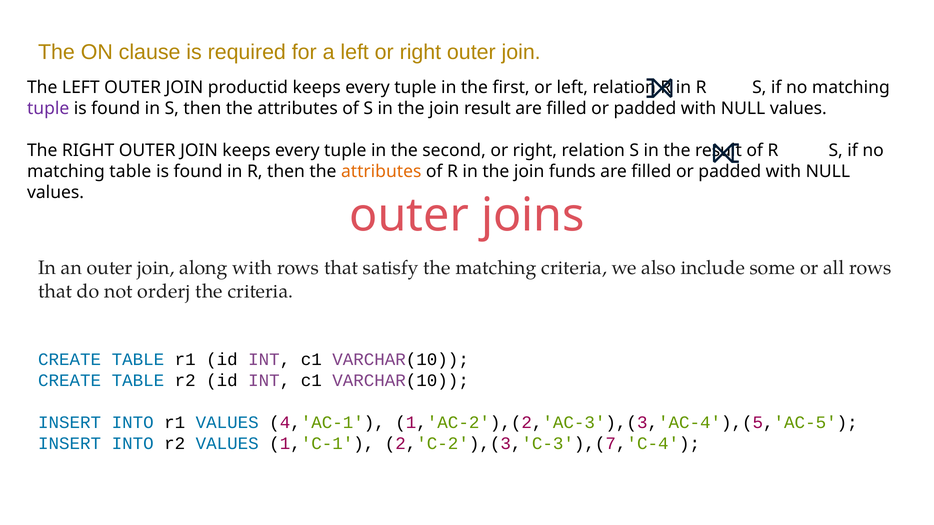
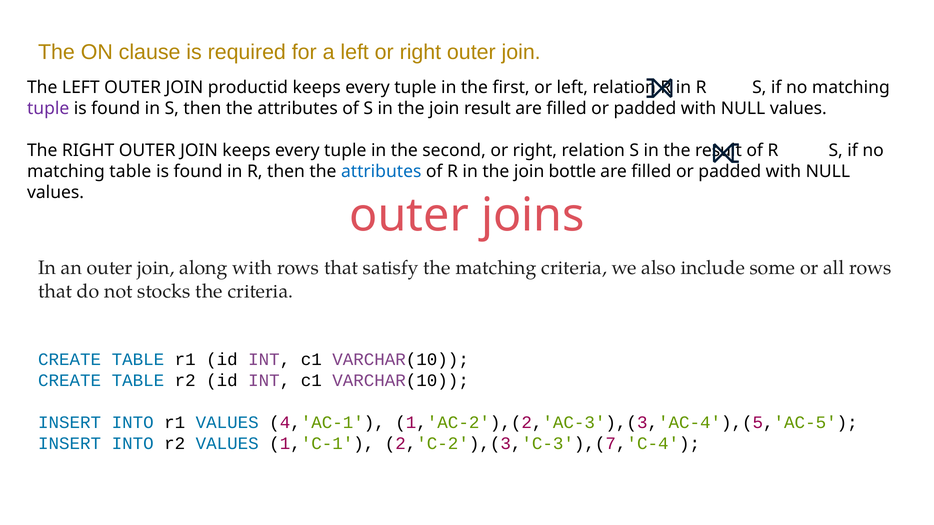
attributes at (381, 171) colour: orange -> blue
funds: funds -> bottle
orderj: orderj -> stocks
